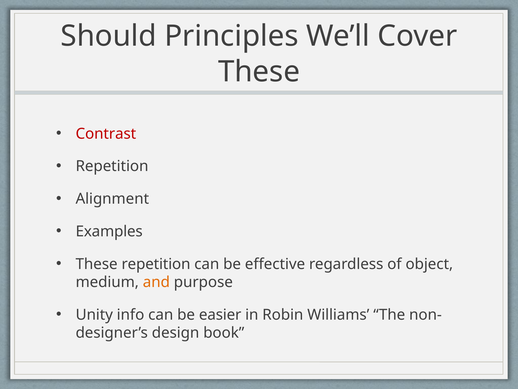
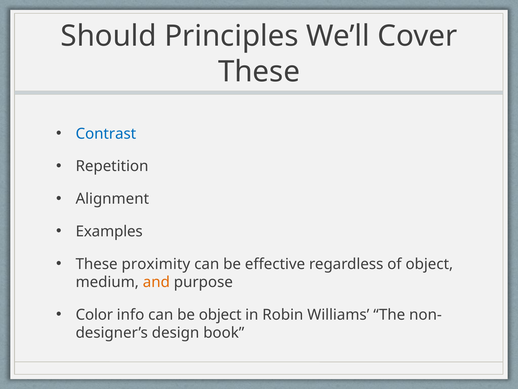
Contrast colour: red -> blue
These repetition: repetition -> proximity
Unity: Unity -> Color
be easier: easier -> object
